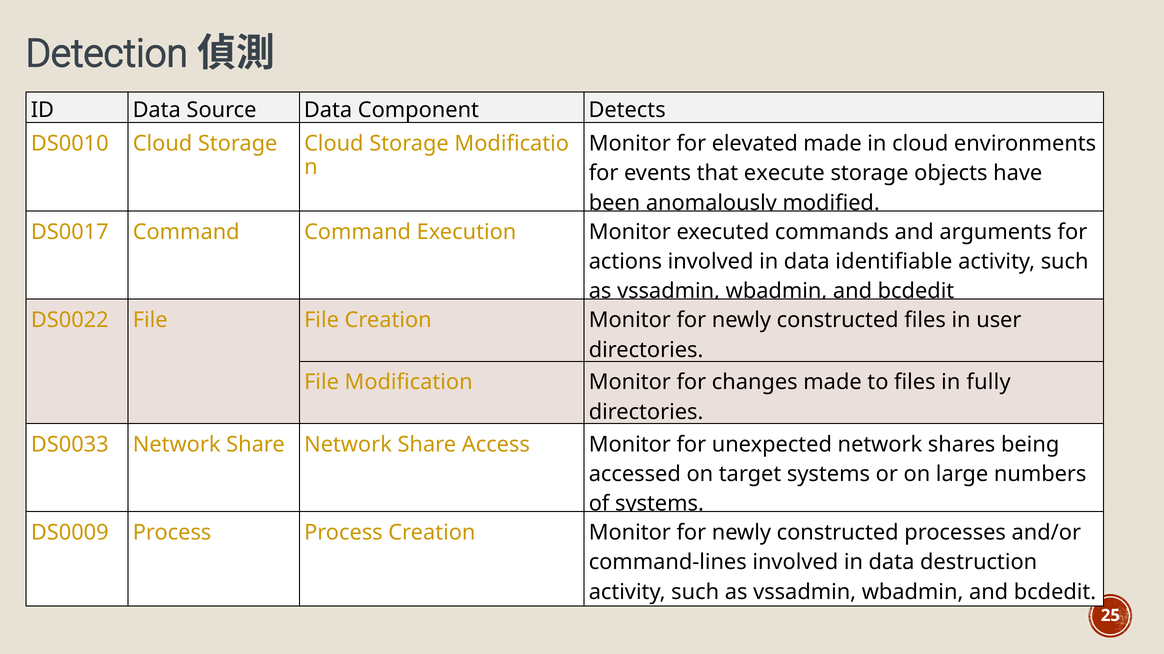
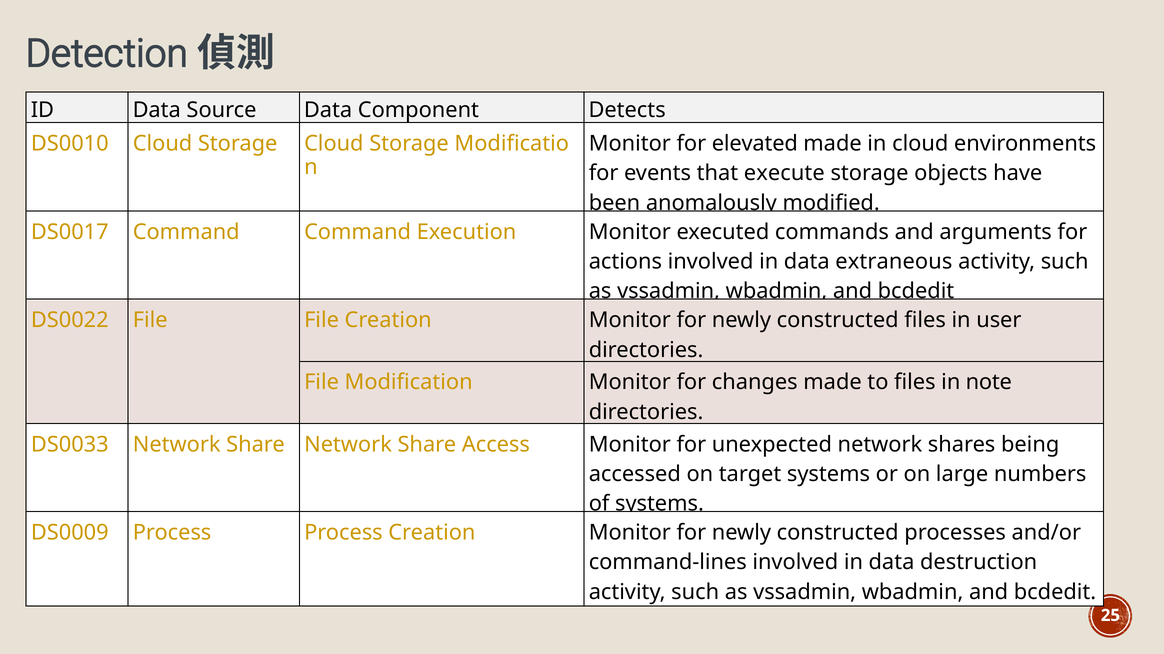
identifiable: identifiable -> extraneous
fully: fully -> note
